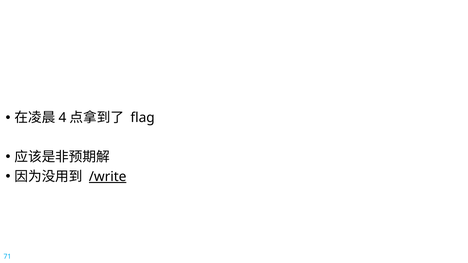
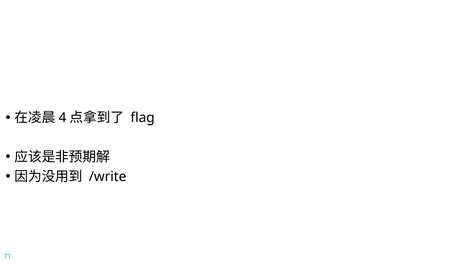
/write underline: present -> none
